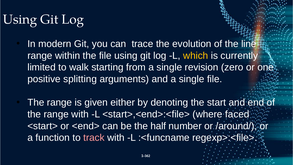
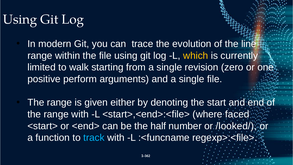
splitting: splitting -> perform
/around/: /around/ -> /looked/
track colour: pink -> light blue
